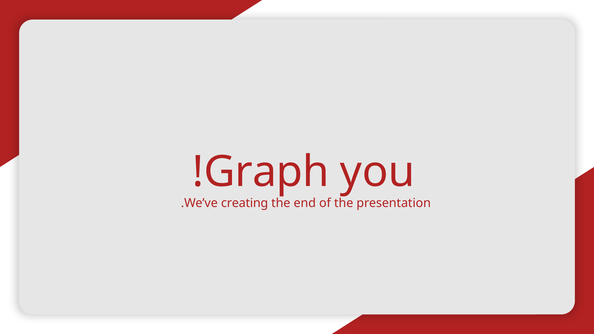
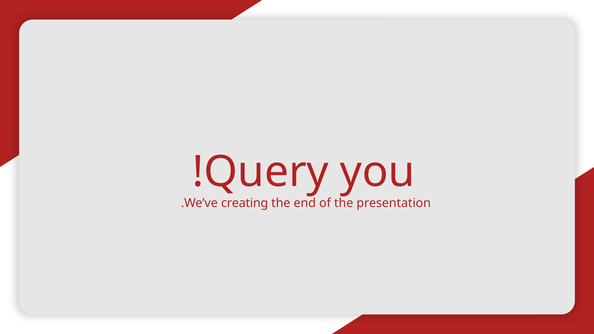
Graph: Graph -> Query
